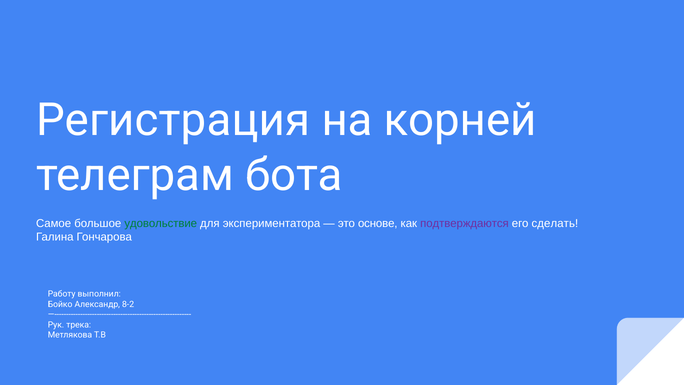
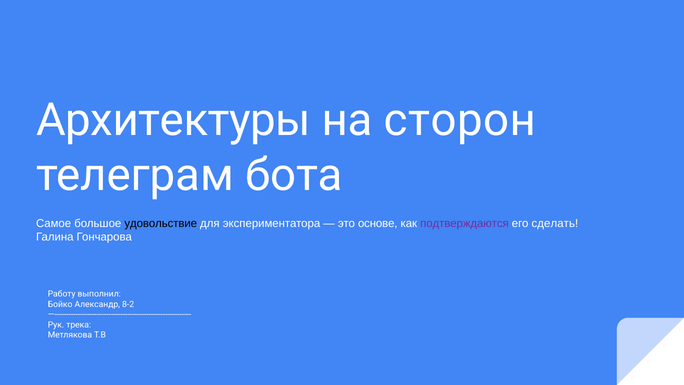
Регистрация: Регистрация -> Архитектуры
корней: корней -> сторон
удовольствие colour: green -> black
